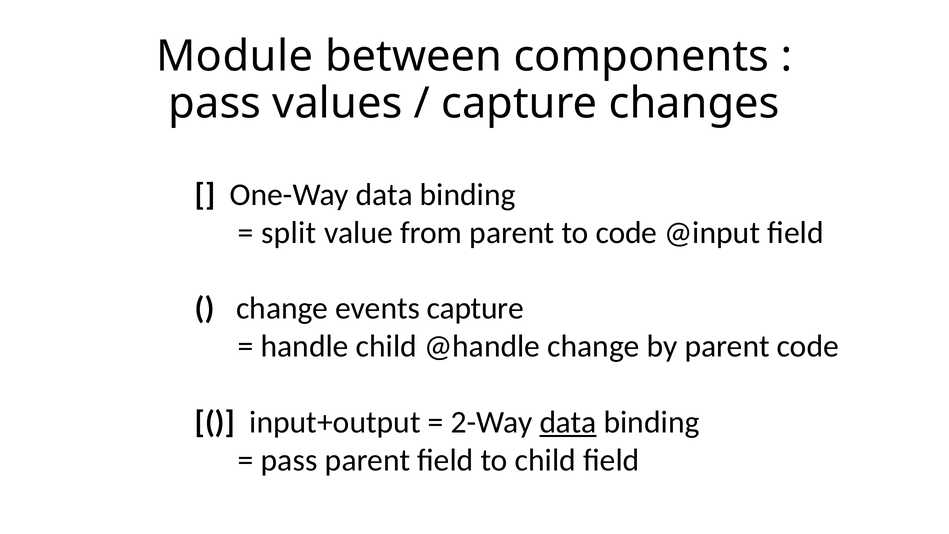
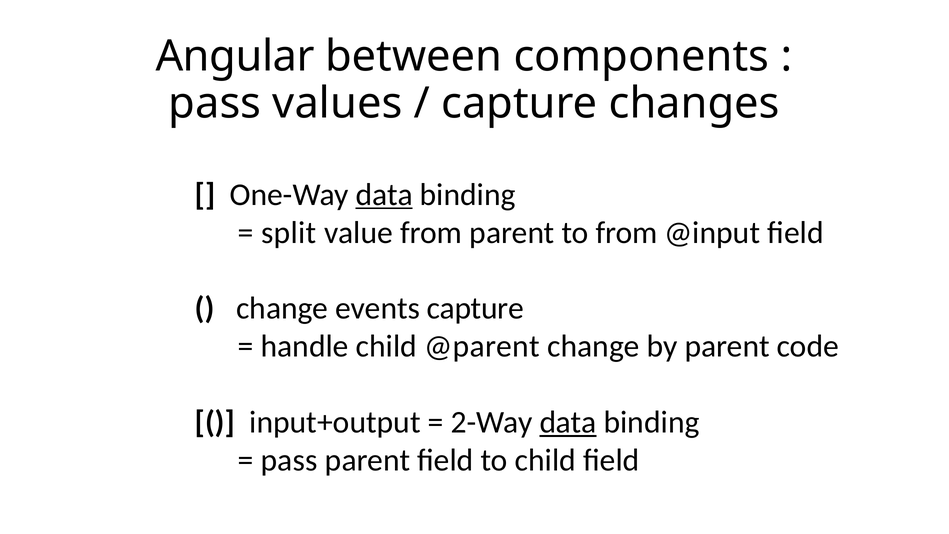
Module: Module -> Angular
data at (384, 195) underline: none -> present
to code: code -> from
@handle: @handle -> @parent
